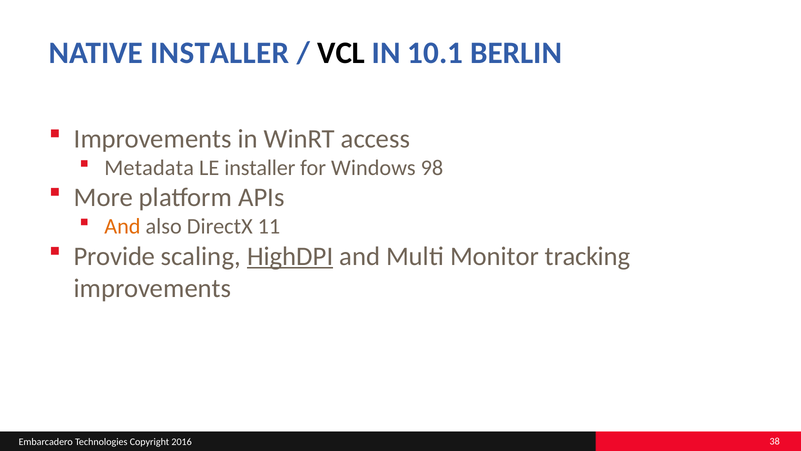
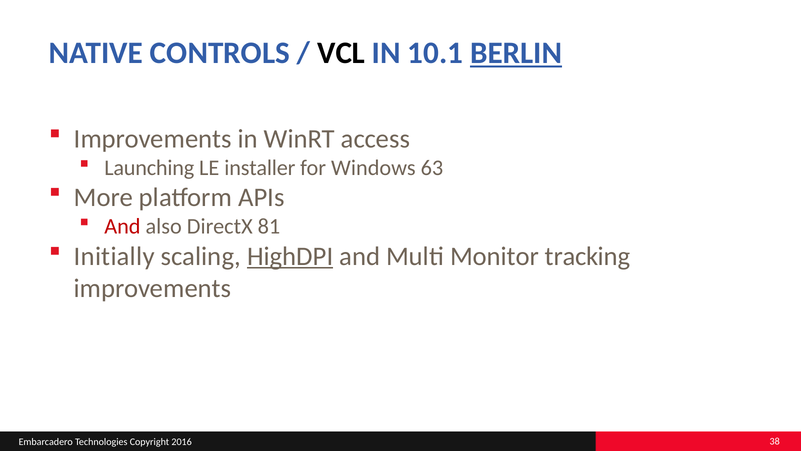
NATIVE INSTALLER: INSTALLER -> CONTROLS
BERLIN underline: none -> present
Metadata: Metadata -> Launching
98: 98 -> 63
And at (122, 226) colour: orange -> red
11: 11 -> 81
Provide: Provide -> Initially
